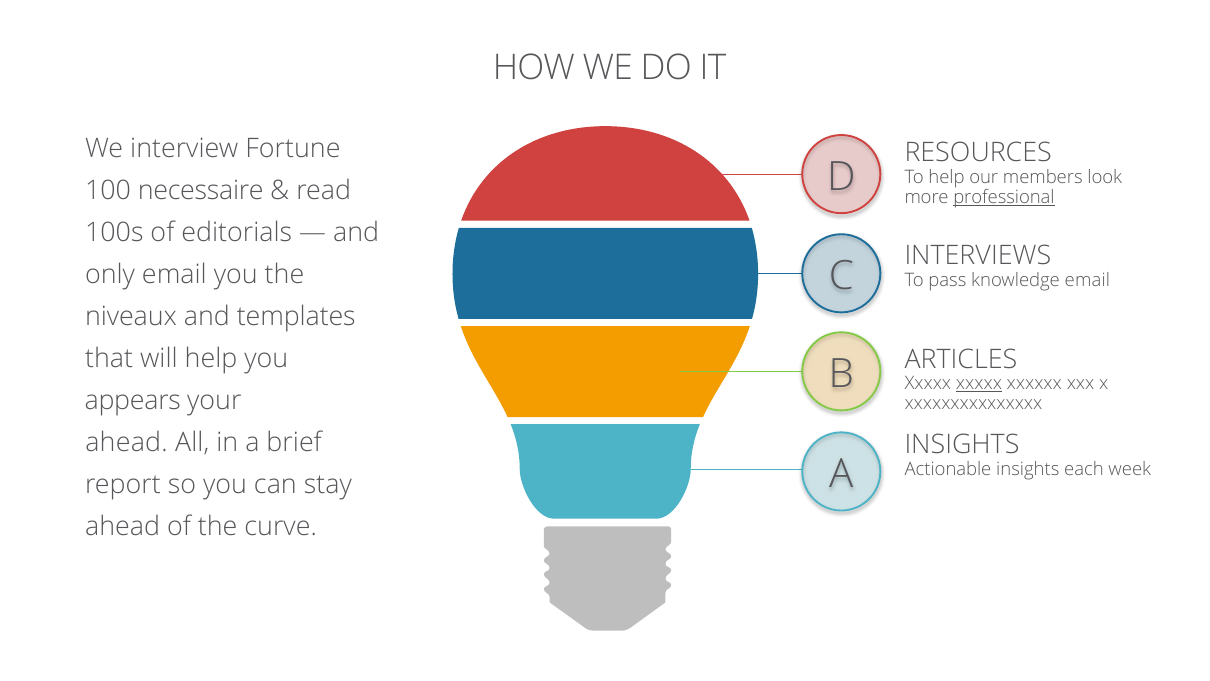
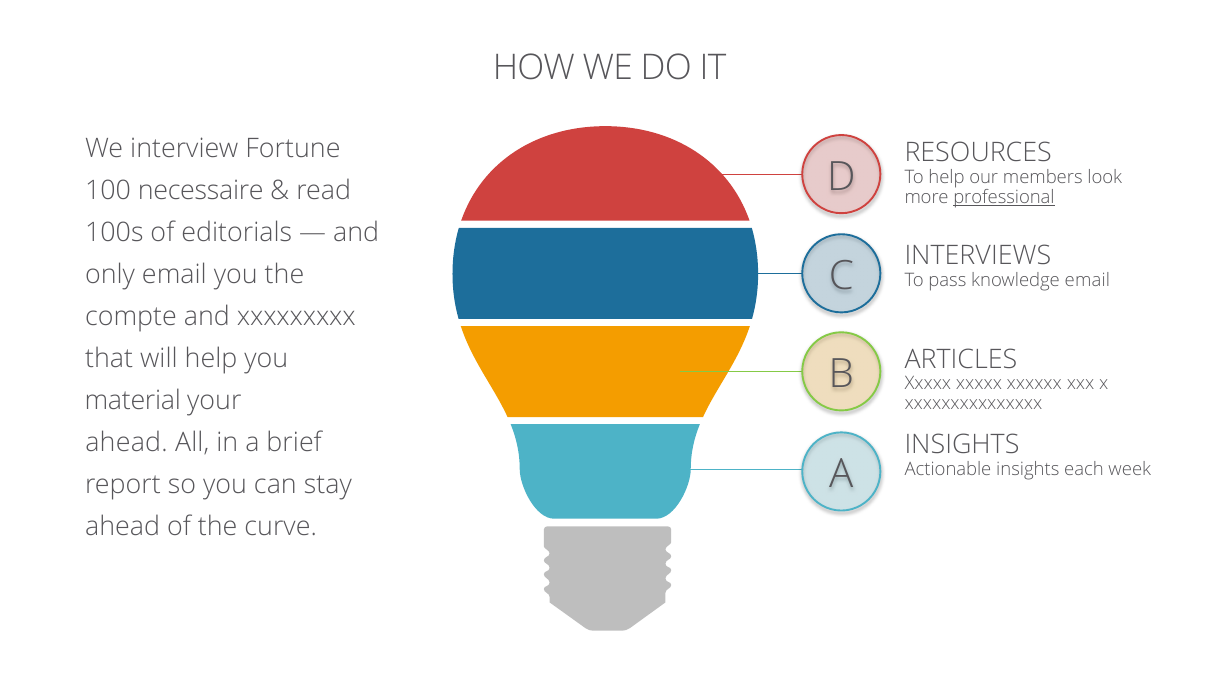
niveaux: niveaux -> compte
templates: templates -> xxxxxxxxx
xxxxx at (979, 384) underline: present -> none
appears: appears -> material
